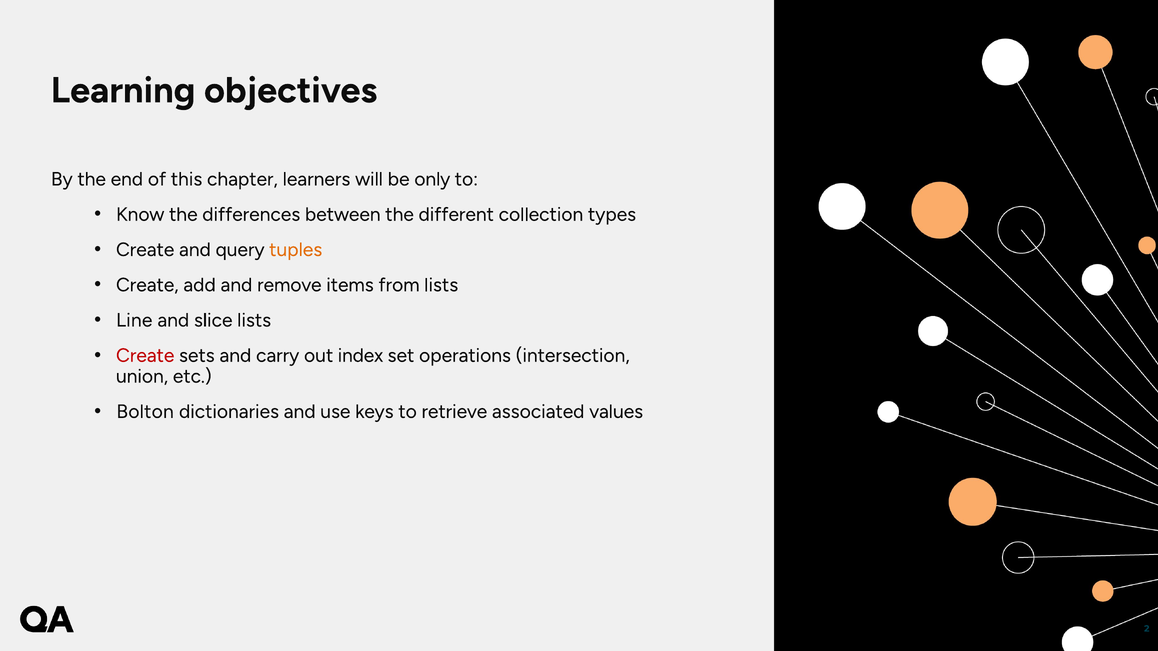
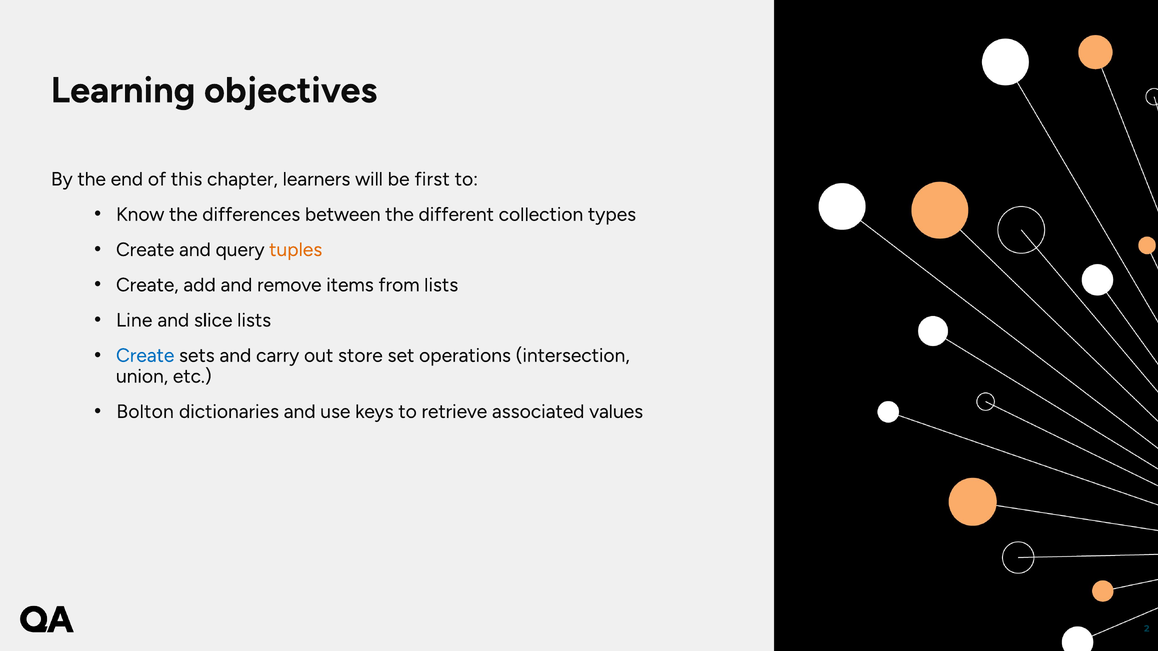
only: only -> first
Create at (145, 356) colour: red -> blue
index: index -> store
